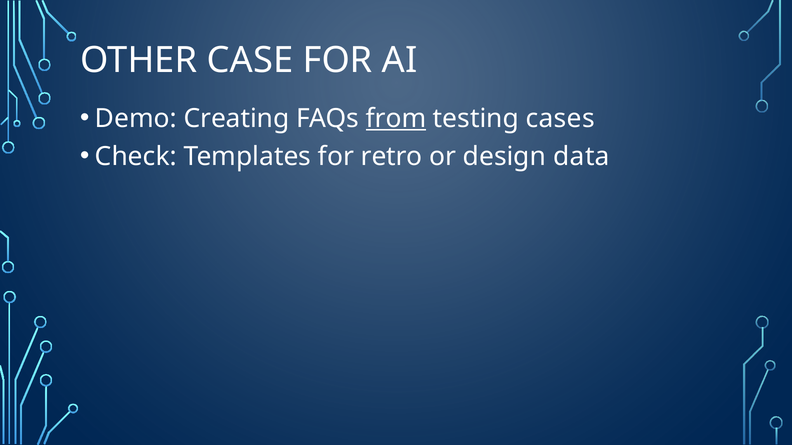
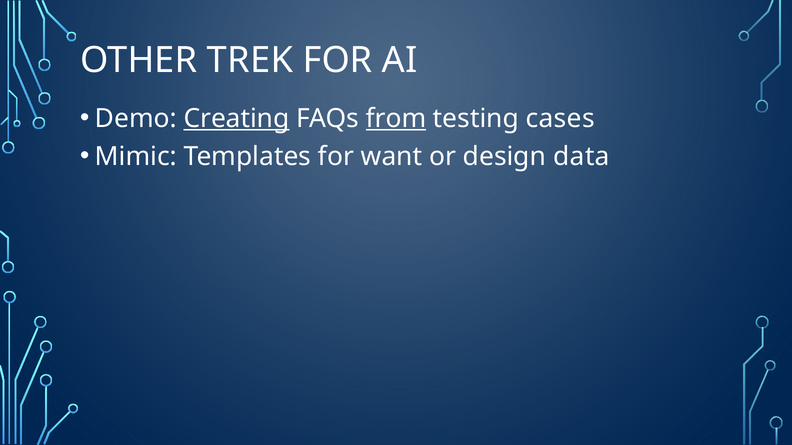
CASE: CASE -> TREK
Creating underline: none -> present
Check: Check -> Mimic
retro: retro -> want
